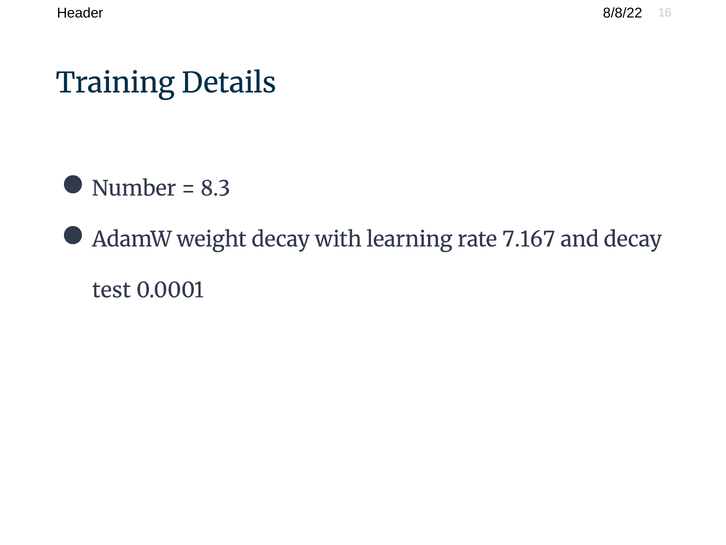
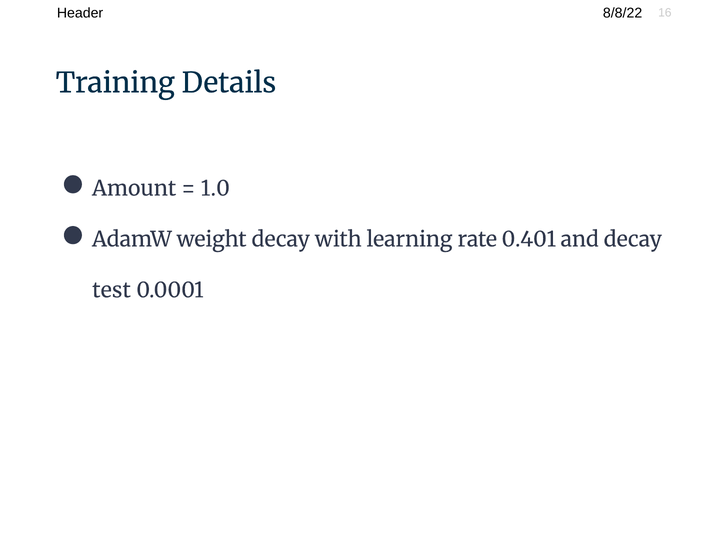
Number: Number -> Amount
8.3: 8.3 -> 1.0
7.167: 7.167 -> 0.401
